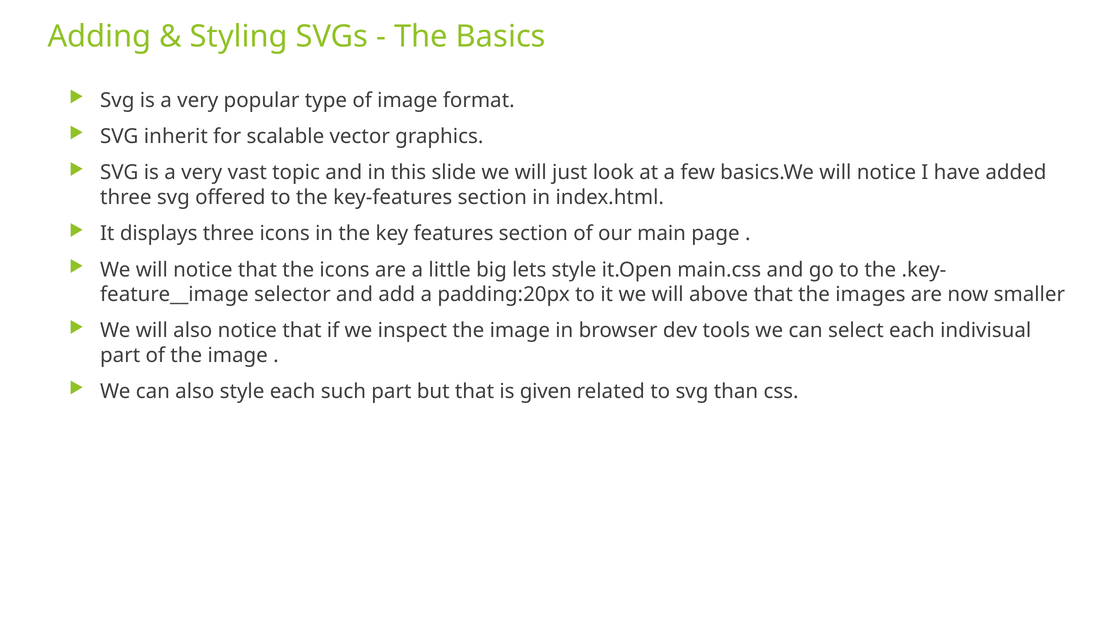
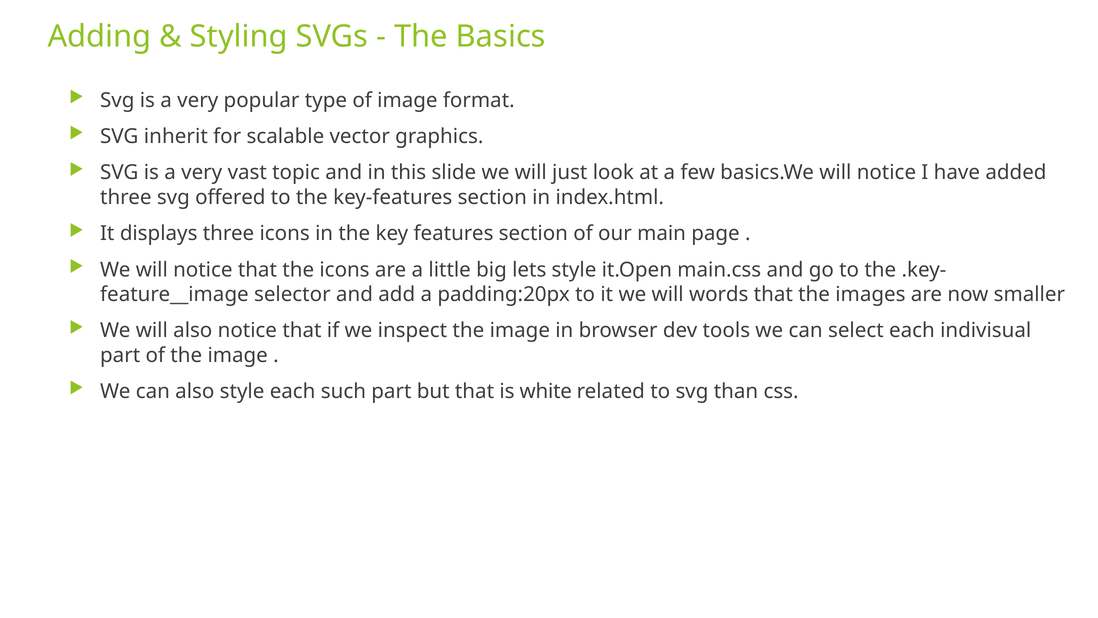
above: above -> words
given: given -> white
